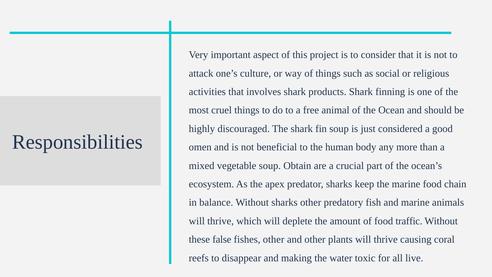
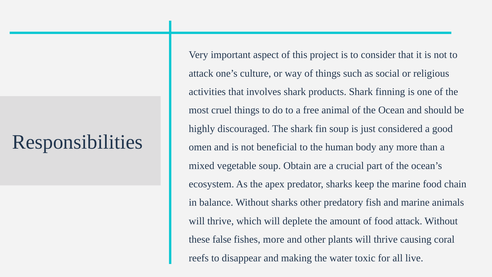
food traffic: traffic -> attack
fishes other: other -> more
